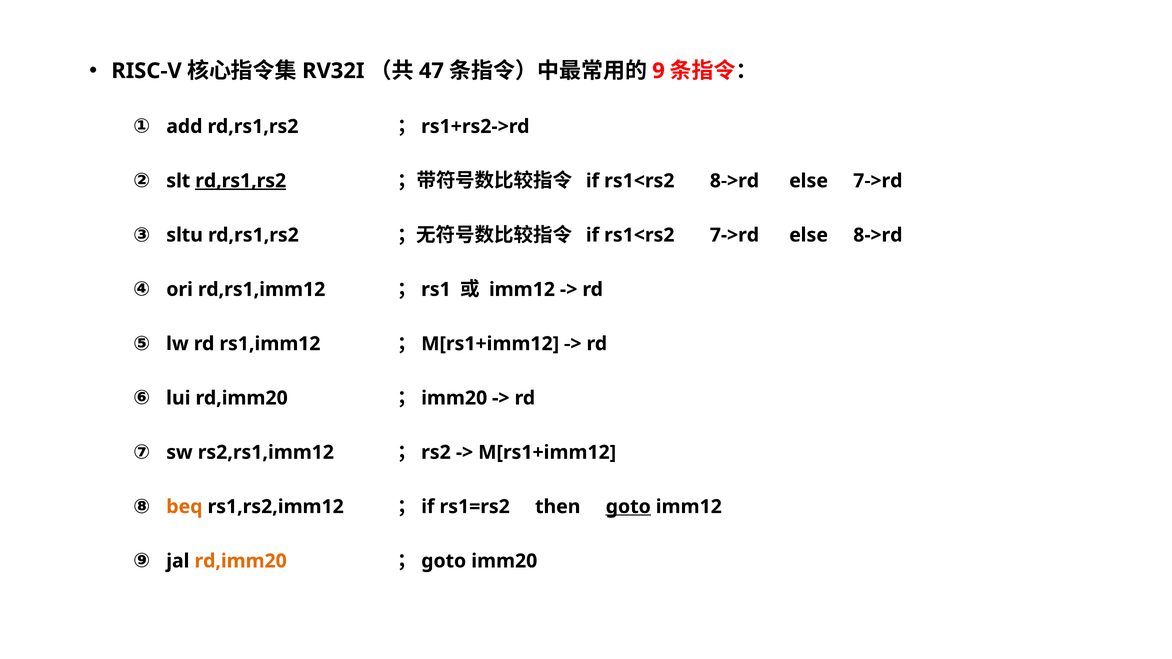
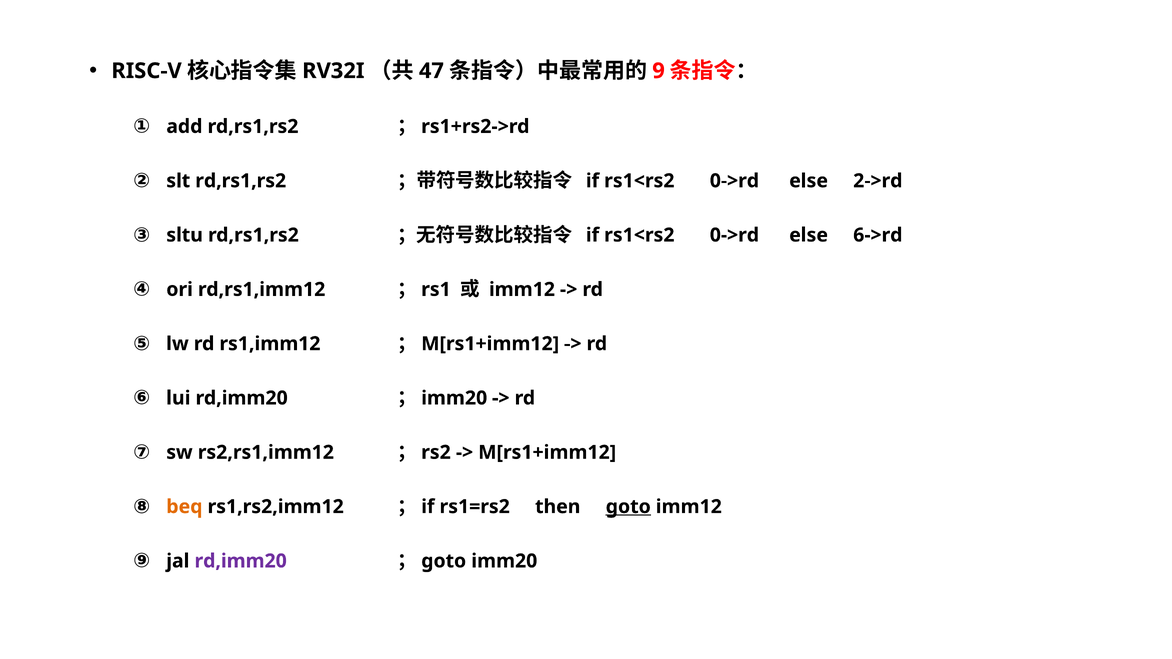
rd,rs1,rs2 at (241, 181) underline: present -> none
8->rd at (734, 181): 8->rd -> 0->rd
else 7->rd: 7->rd -> 2->rd
7->rd at (734, 235): 7->rd -> 0->rd
else 8->rd: 8->rd -> 6->rd
rd,imm20 at (241, 561) colour: orange -> purple
